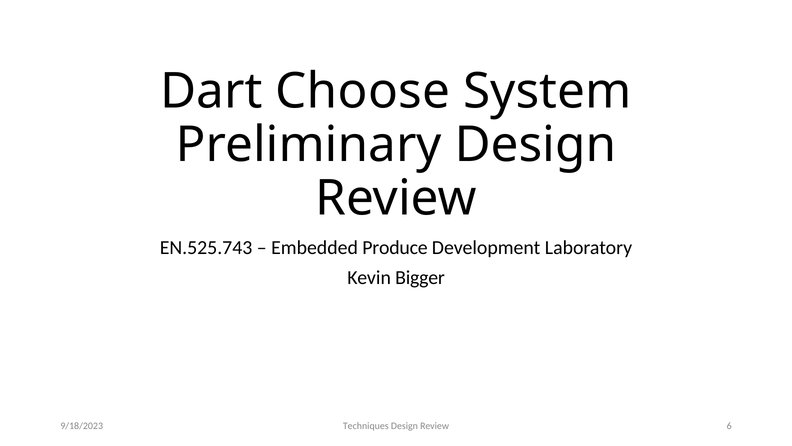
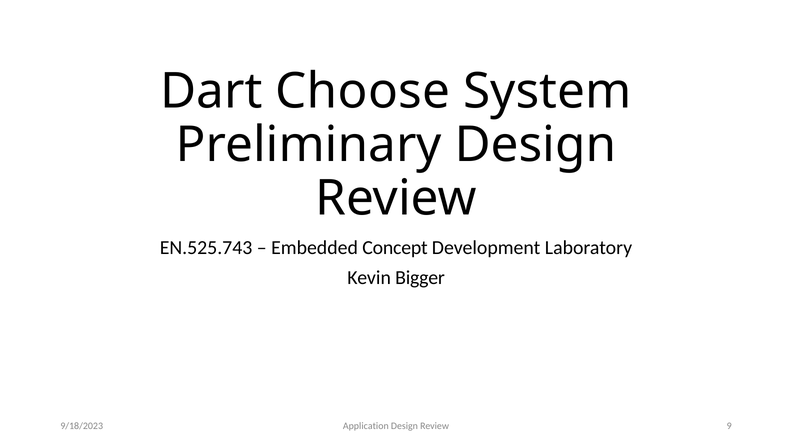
Produce: Produce -> Concept
Techniques: Techniques -> Application
6: 6 -> 9
